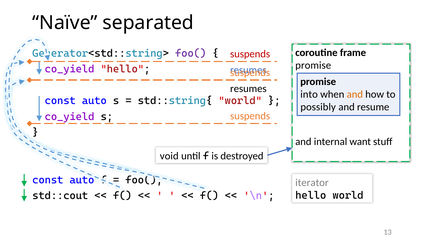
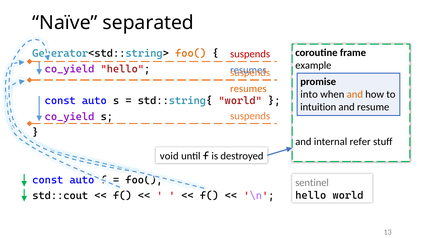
foo( at (191, 53) colour: purple -> orange
promise at (313, 66): promise -> example
resumes at (248, 89) colour: black -> orange
possibly: possibly -> intuition
want: want -> refer
iterator: iterator -> sentinel
